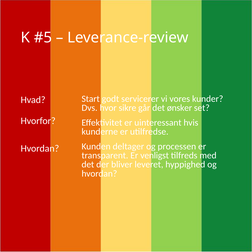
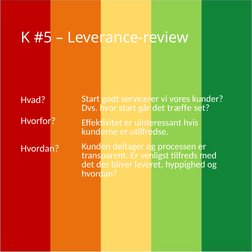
hvor sikre: sikre -> start
ønsker: ønsker -> træffe
